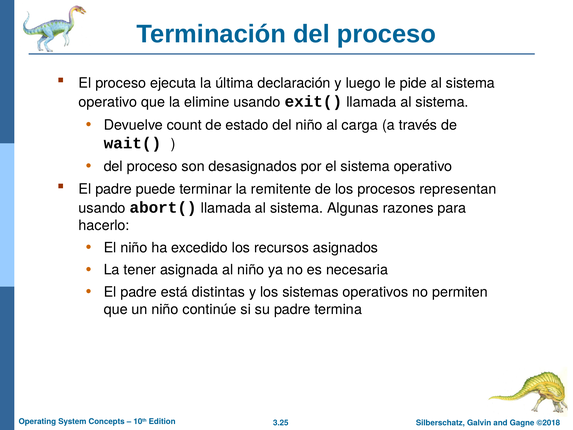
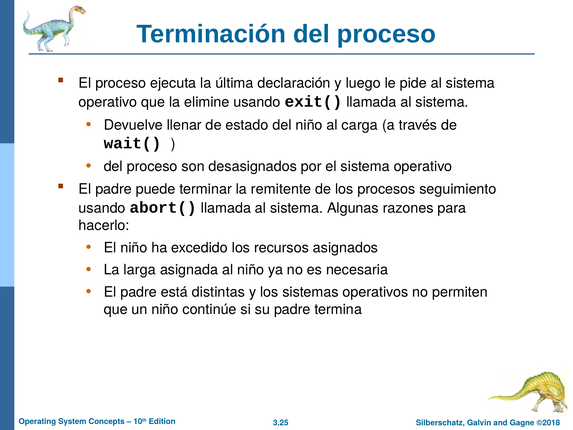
count: count -> llenar
representan: representan -> seguimiento
tener: tener -> larga
